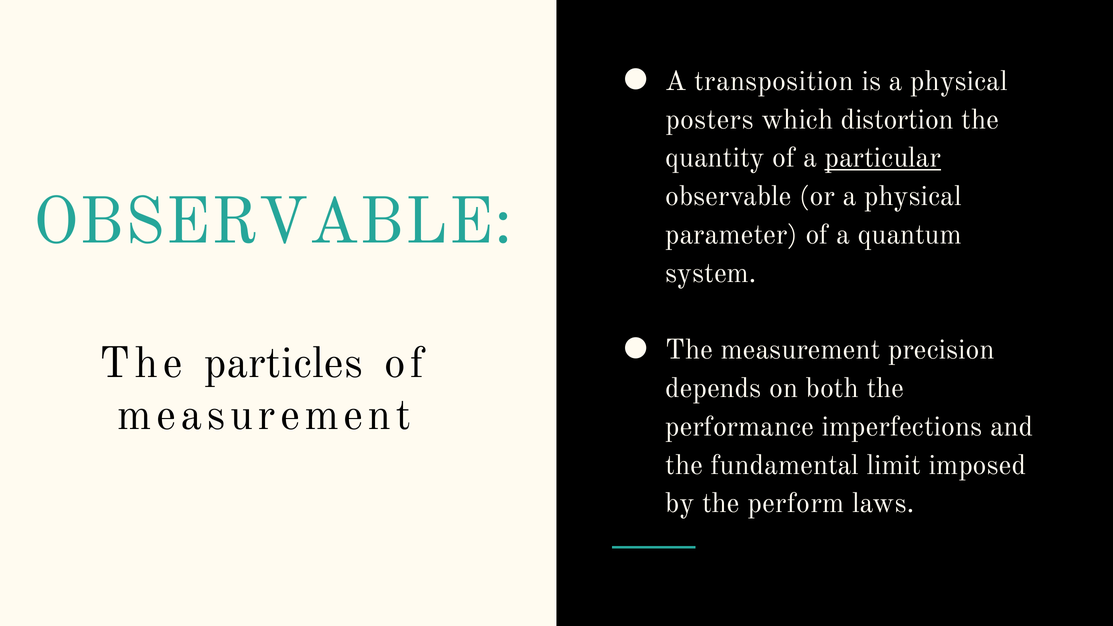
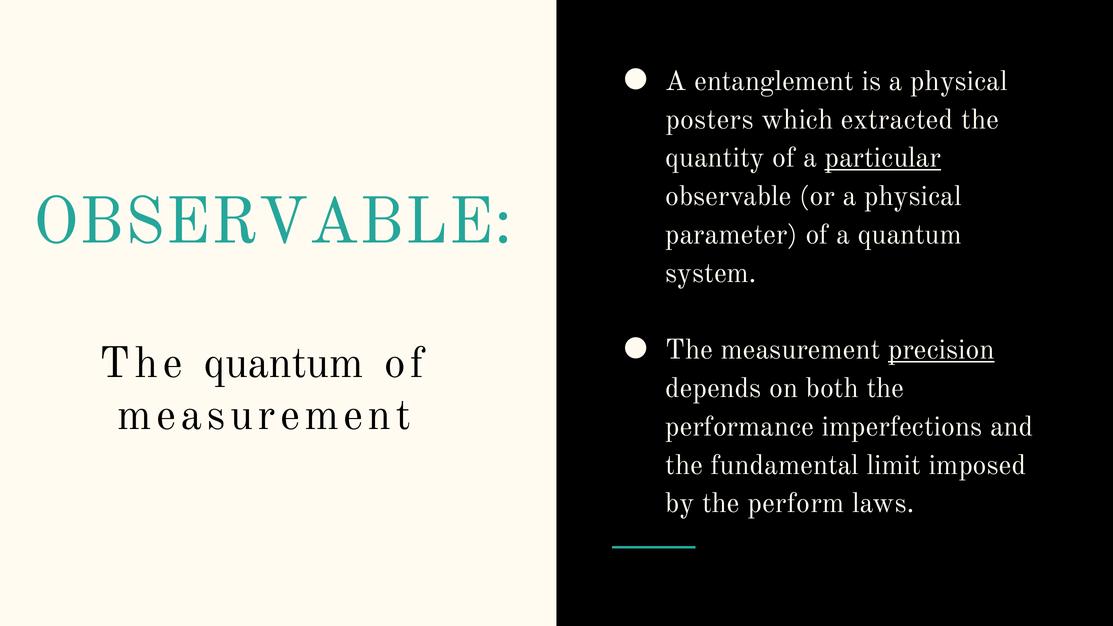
transposition: transposition -> entanglement
distortion: distortion -> extracted
precision underline: none -> present
The particles: particles -> quantum
